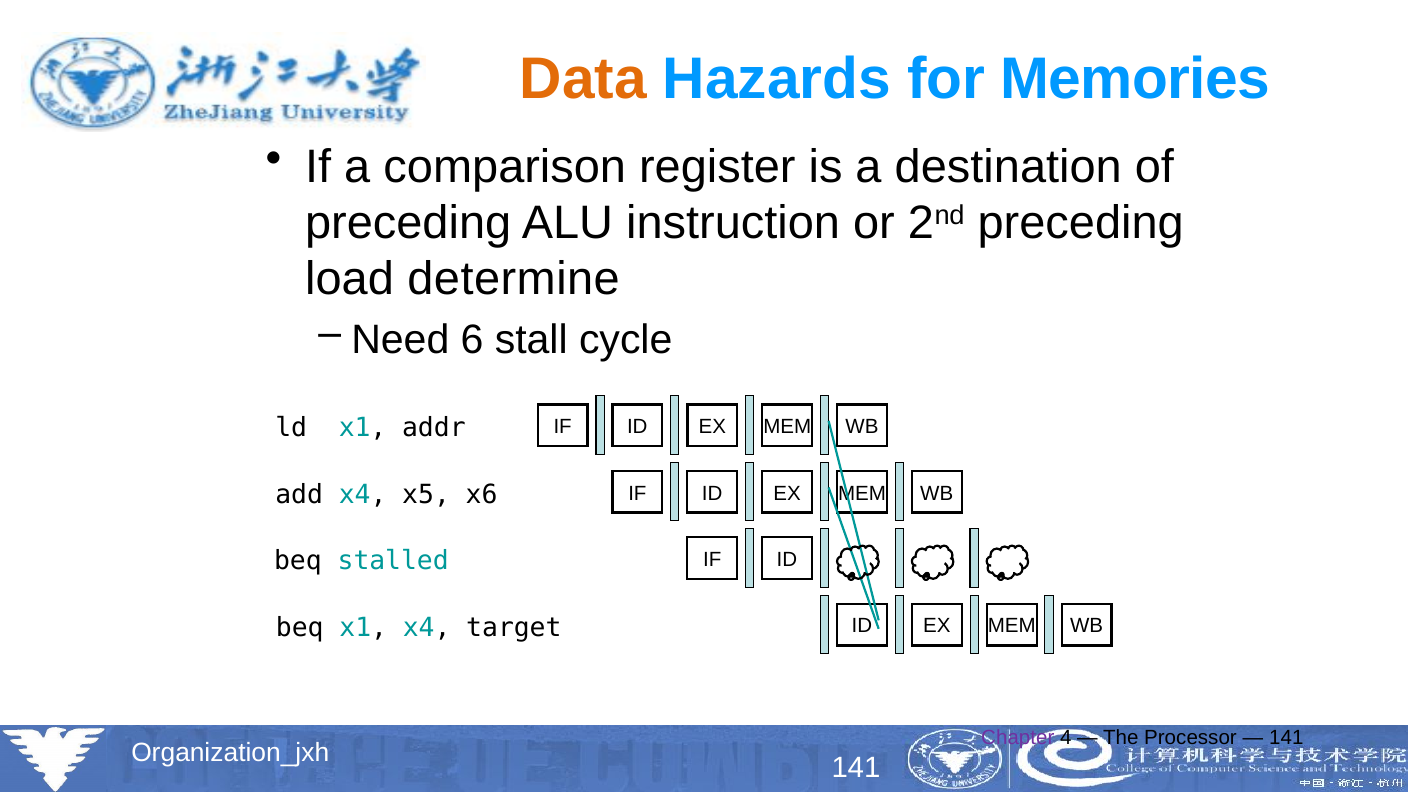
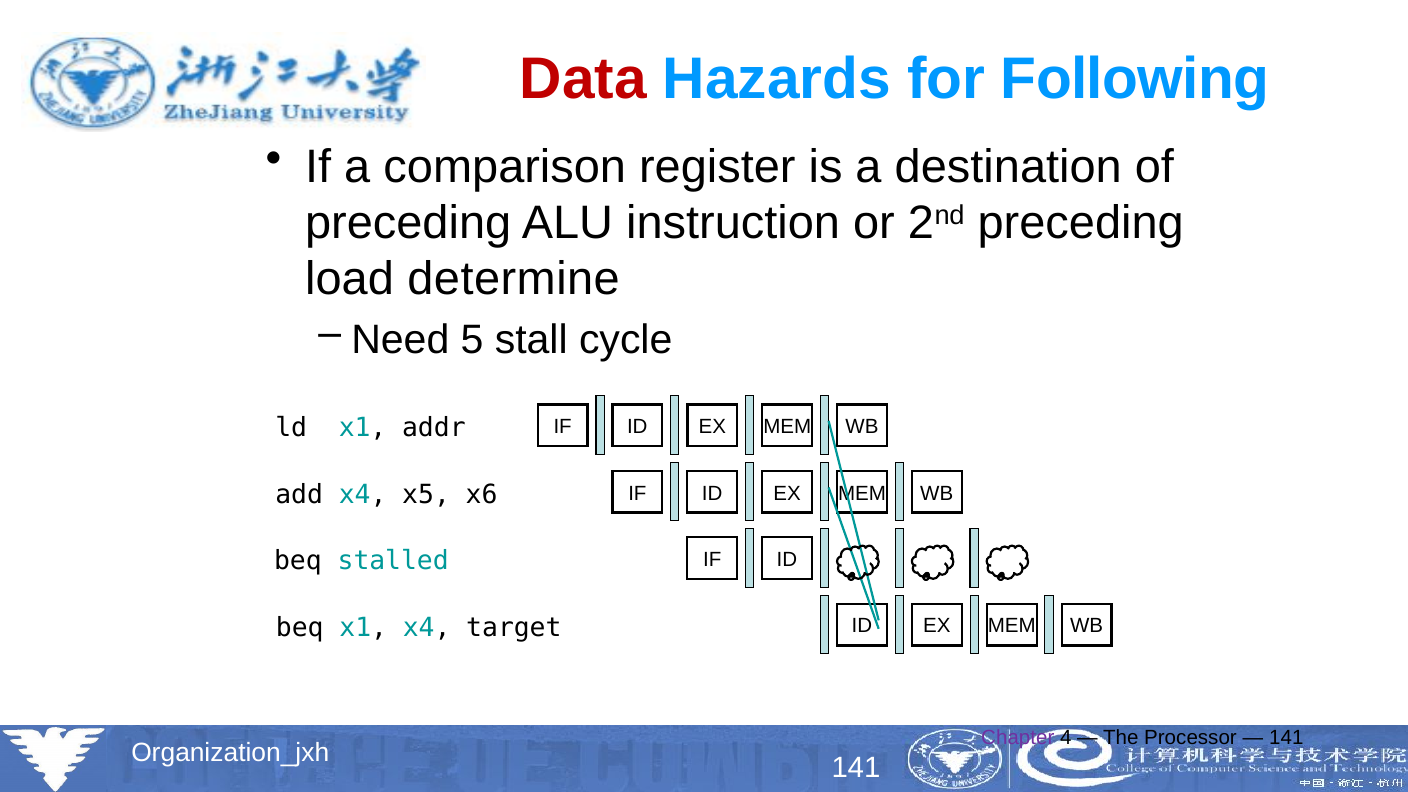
Data colour: orange -> red
Memories: Memories -> Following
6: 6 -> 5
